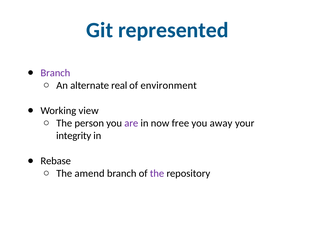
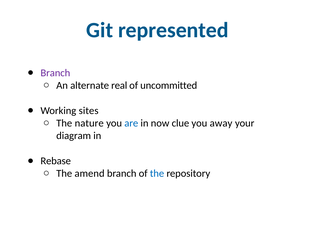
environment: environment -> uncommitted
view: view -> sites
person: person -> nature
are colour: purple -> blue
free: free -> clue
integrity: integrity -> diagram
the at (157, 174) colour: purple -> blue
